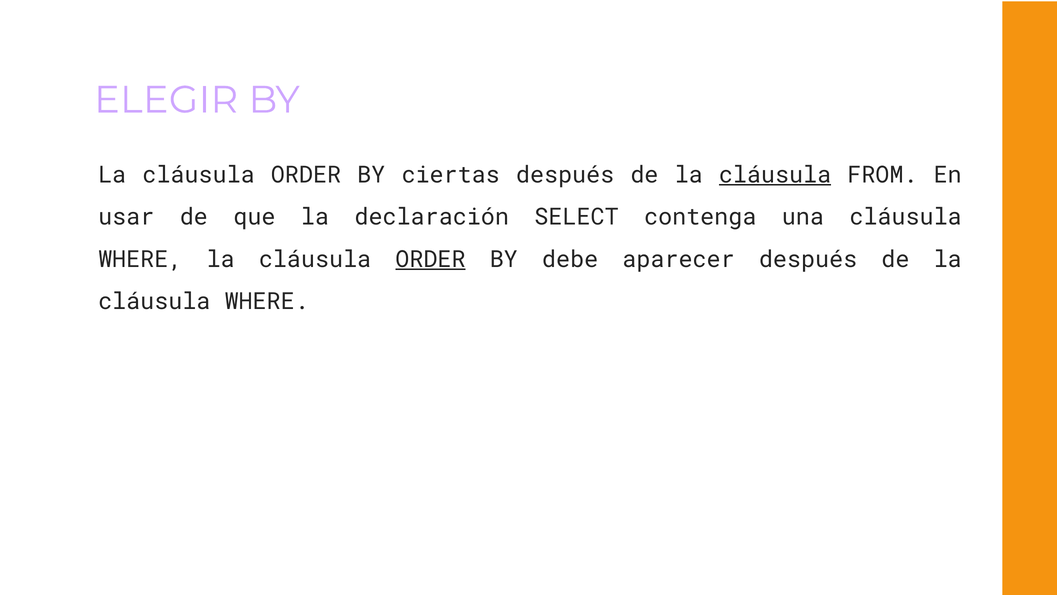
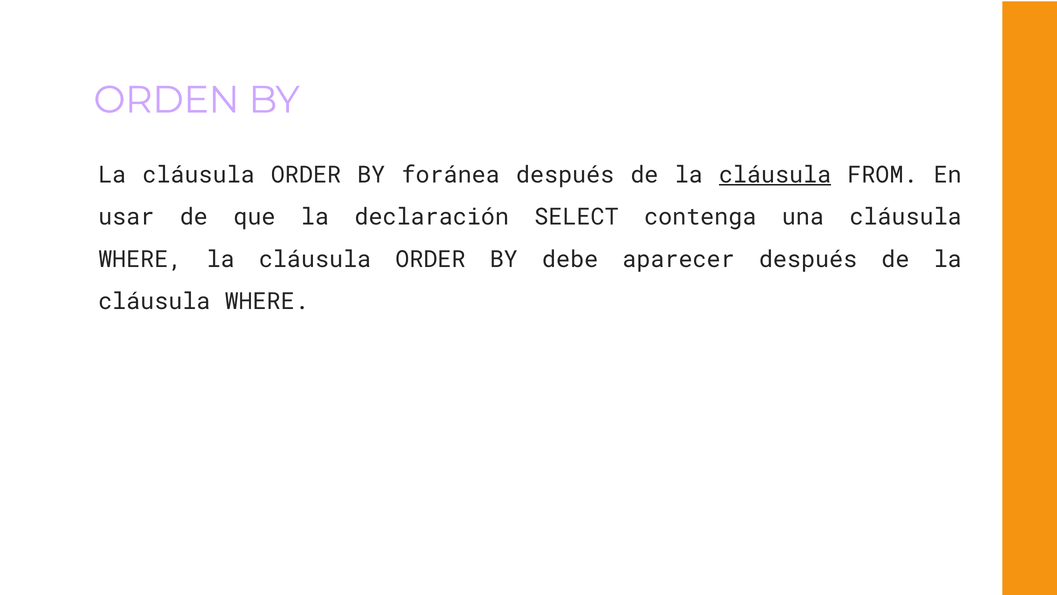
ELEGIR: ELEGIR -> ORDEN
ciertas: ciertas -> foránea
ORDER at (430, 259) underline: present -> none
